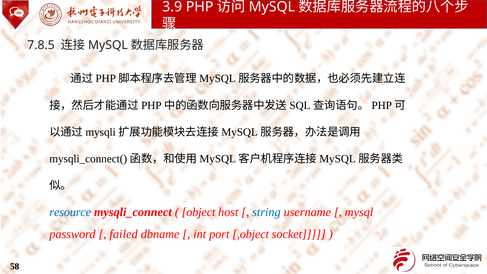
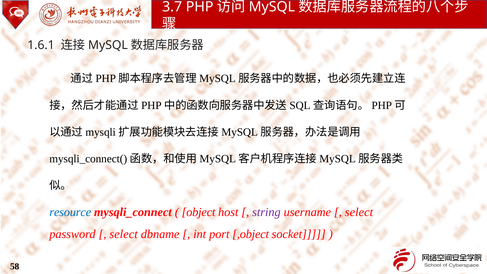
3.9: 3.9 -> 3.7
7.8.5: 7.8.5 -> 1.6.1
string colour: blue -> purple
mysql at (359, 212): mysql -> select
failed at (124, 234): failed -> select
